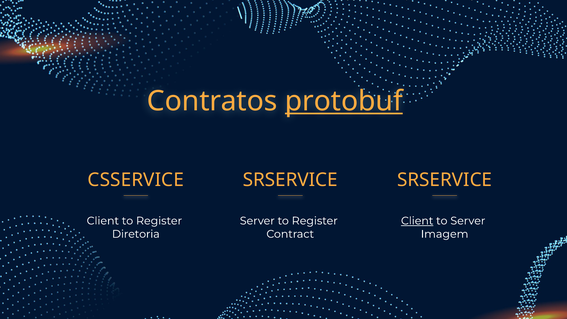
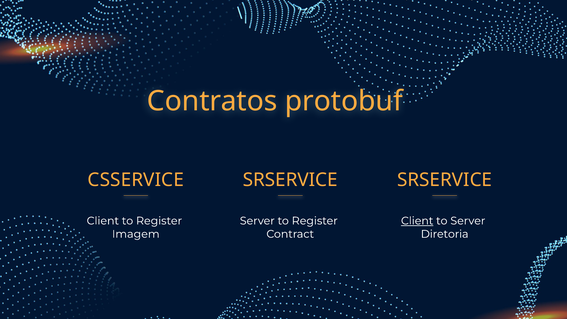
protobuf underline: present -> none
Diretoria: Diretoria -> Imagem
Imagem: Imagem -> Diretoria
